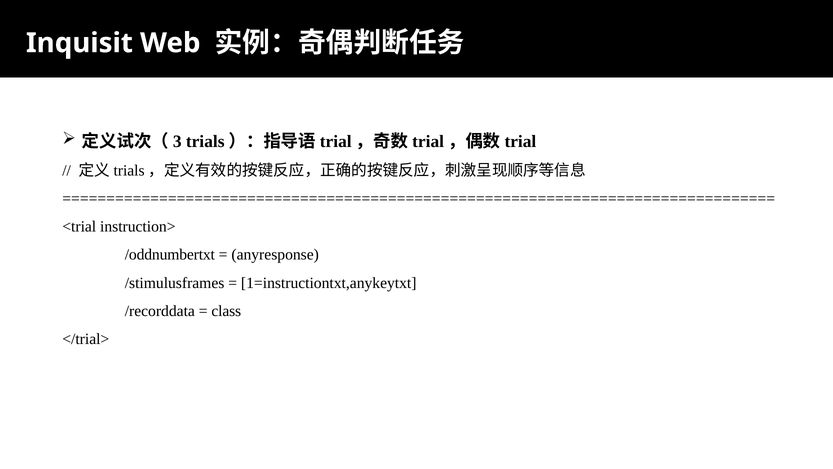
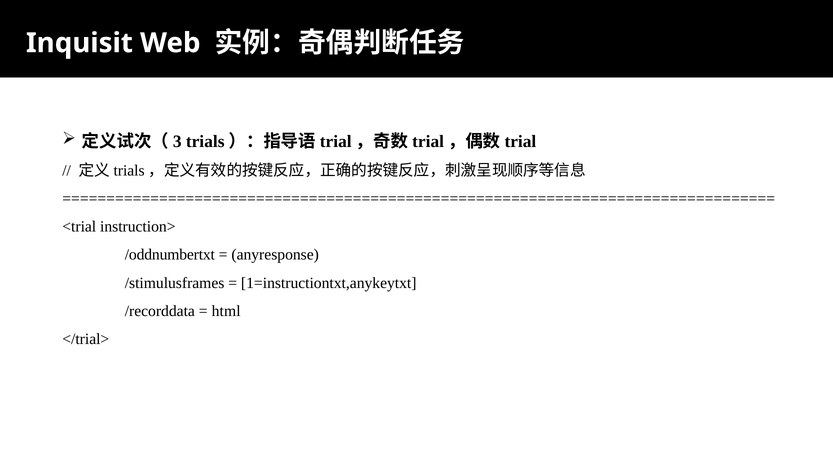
class: class -> html
